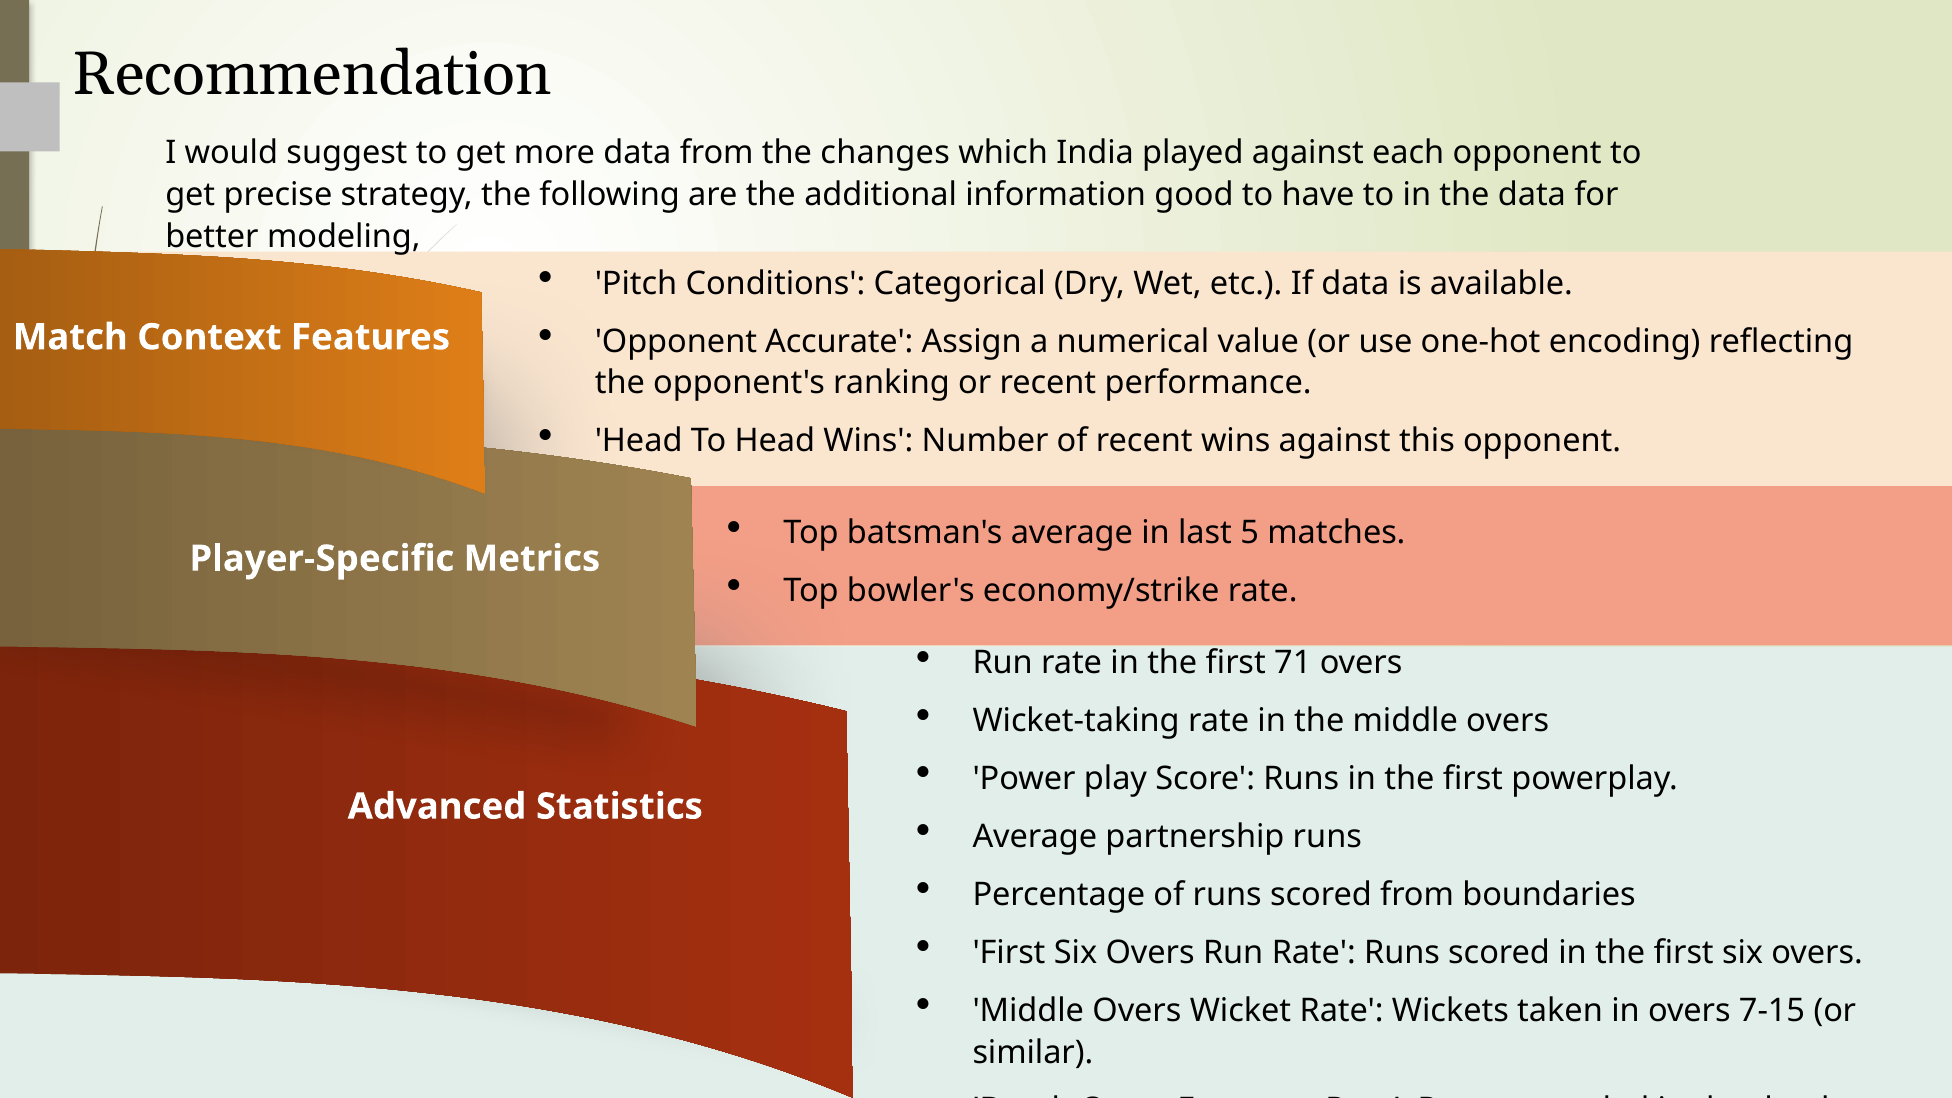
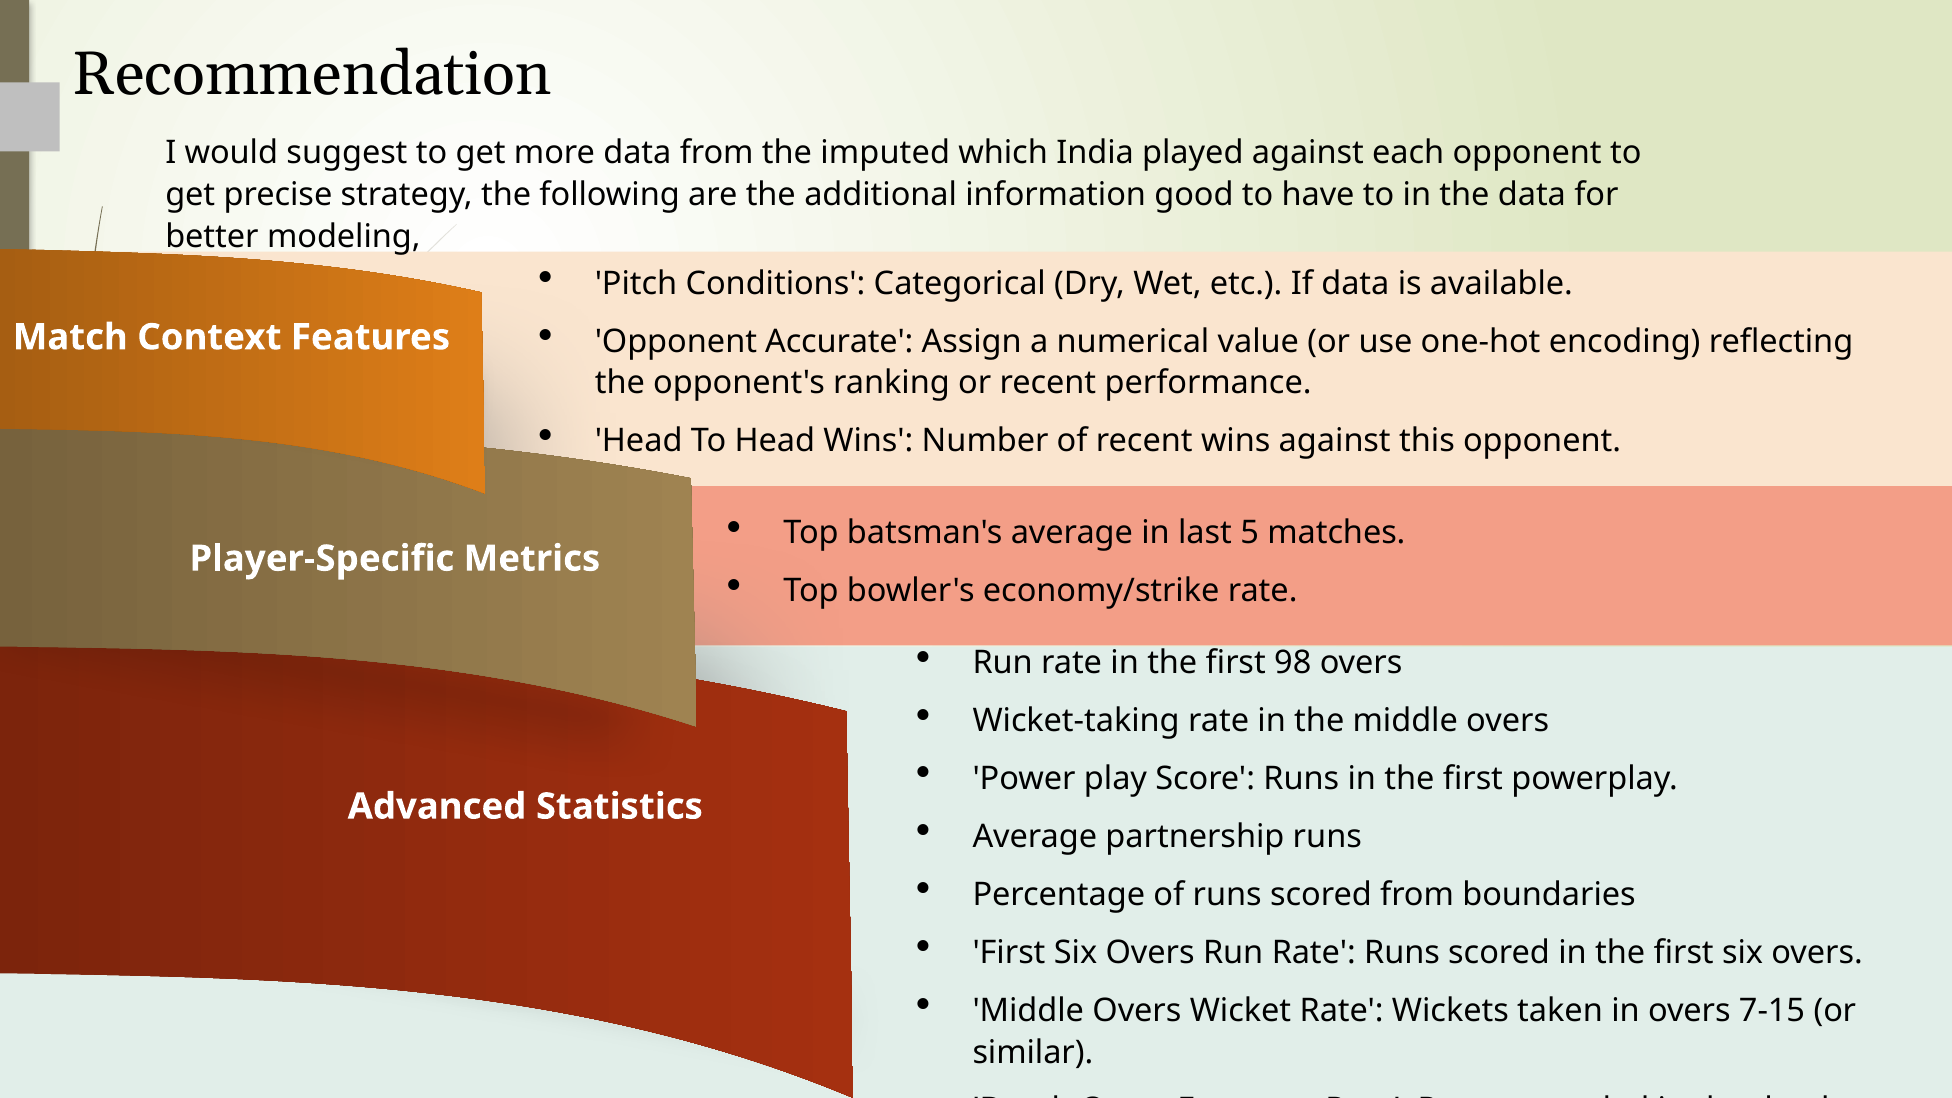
changes: changes -> imputed
71: 71 -> 98
